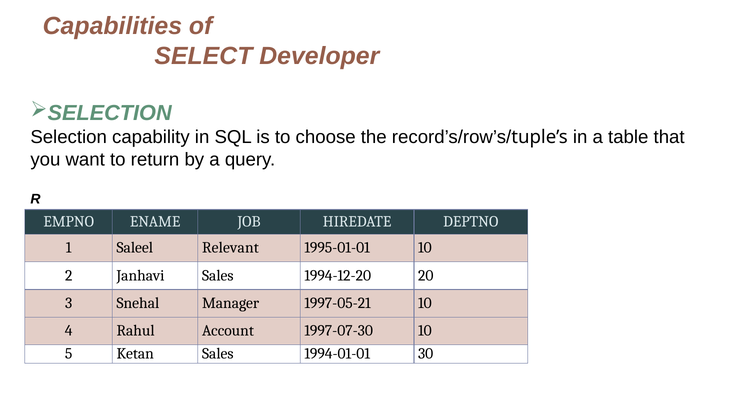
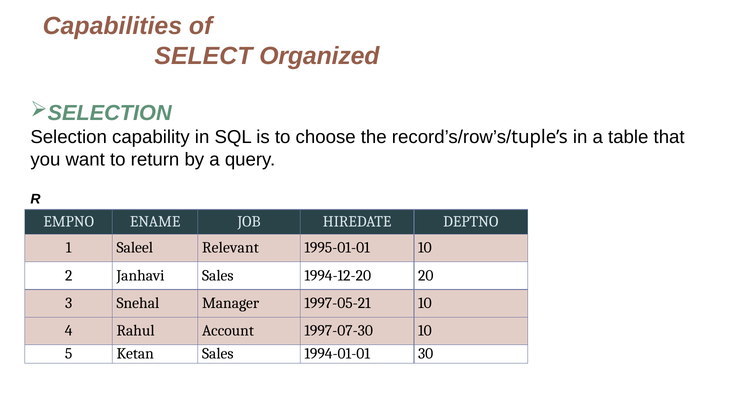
Developer: Developer -> Organized
